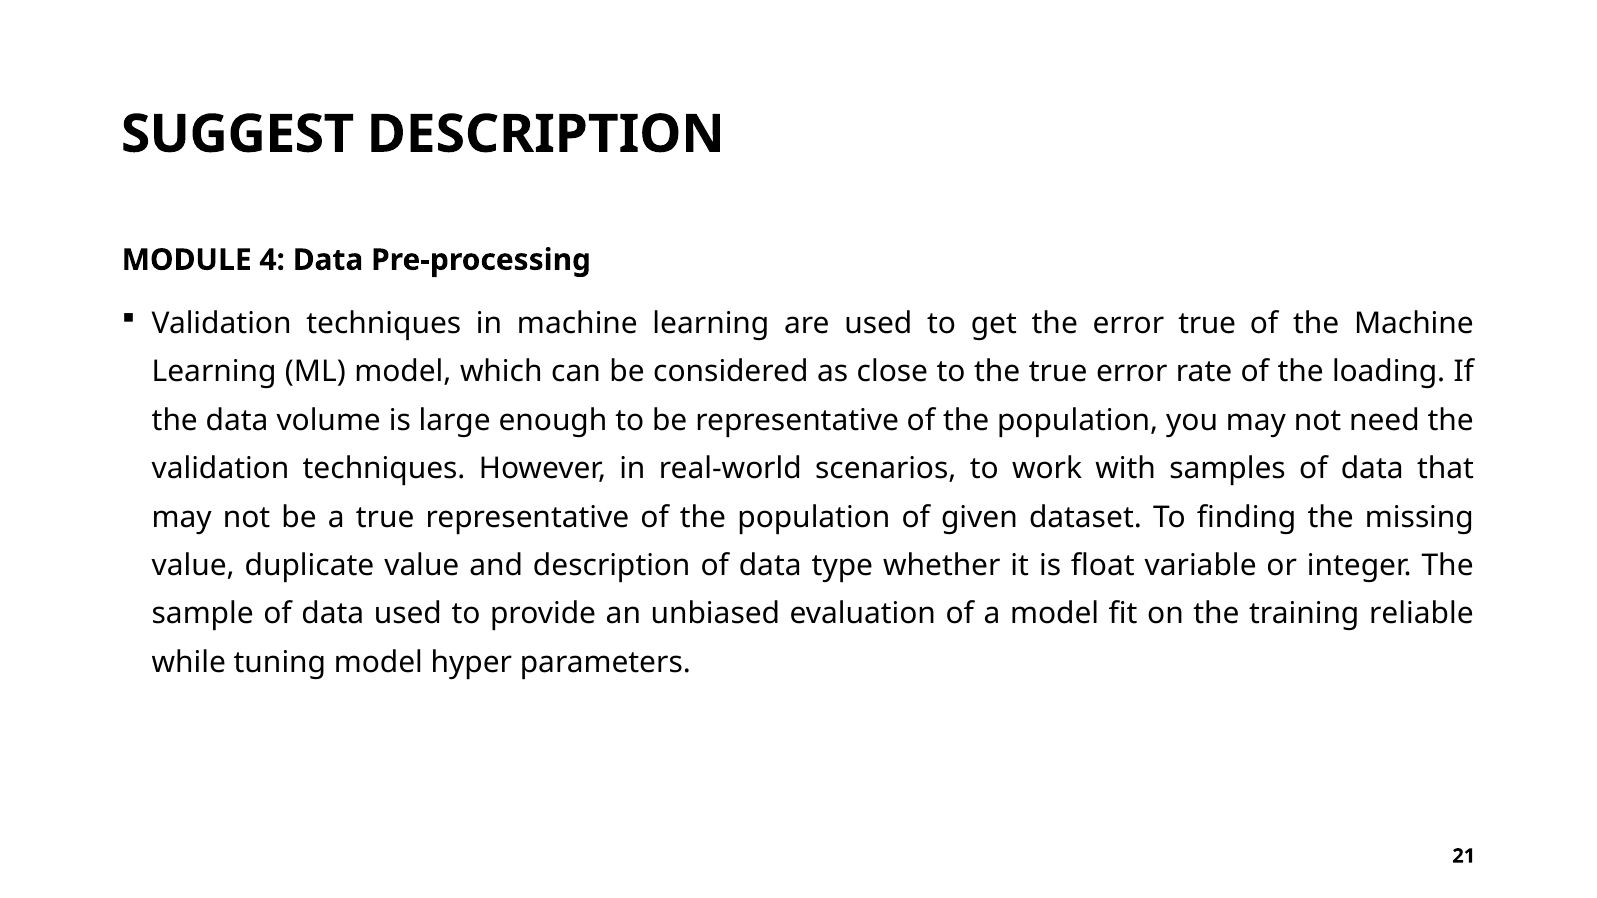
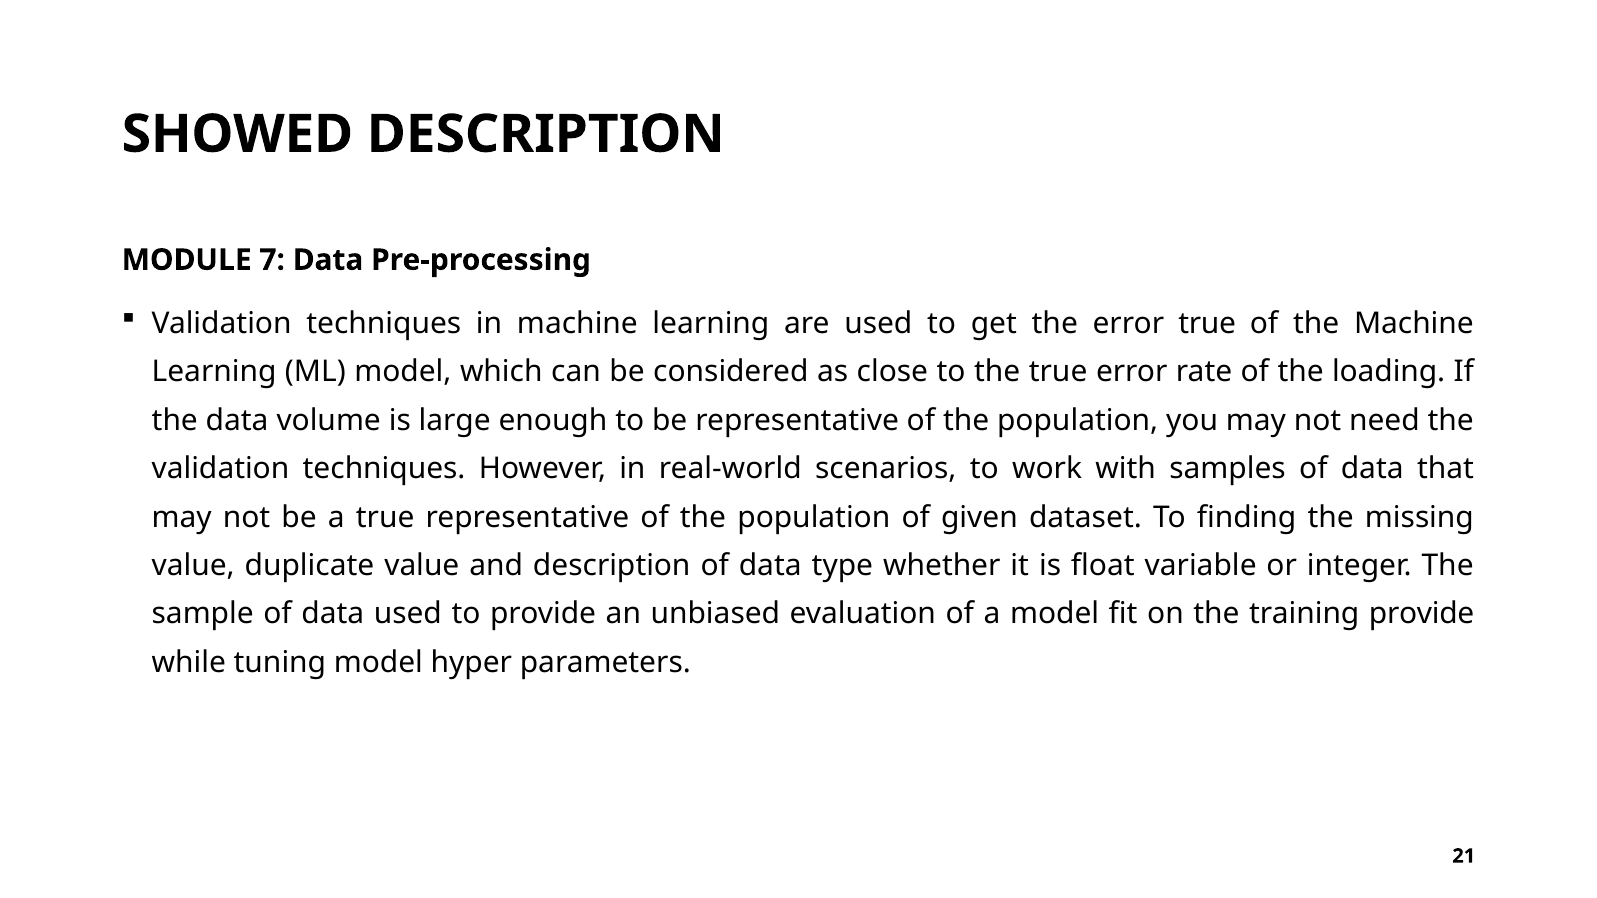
SUGGEST: SUGGEST -> SHOWED
4: 4 -> 7
training reliable: reliable -> provide
